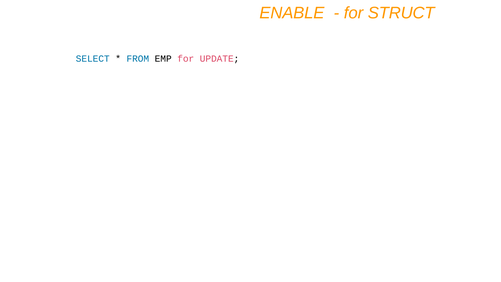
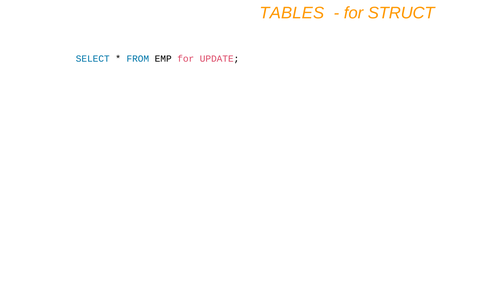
ENABLE: ENABLE -> TABLES
